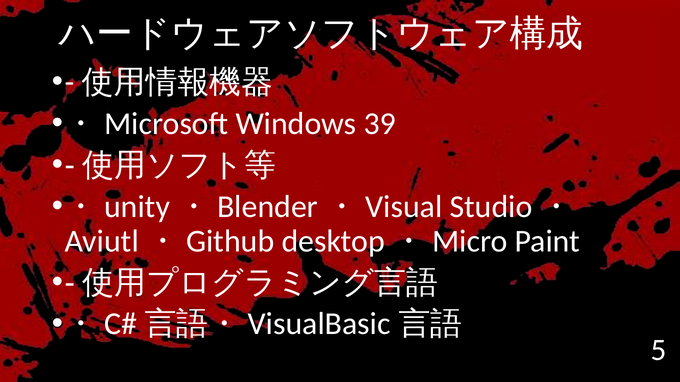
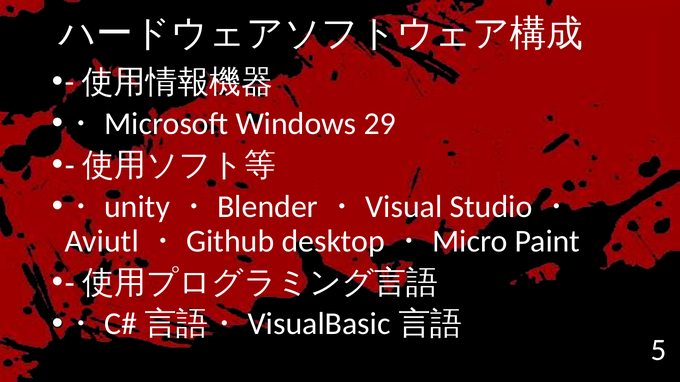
39: 39 -> 29
